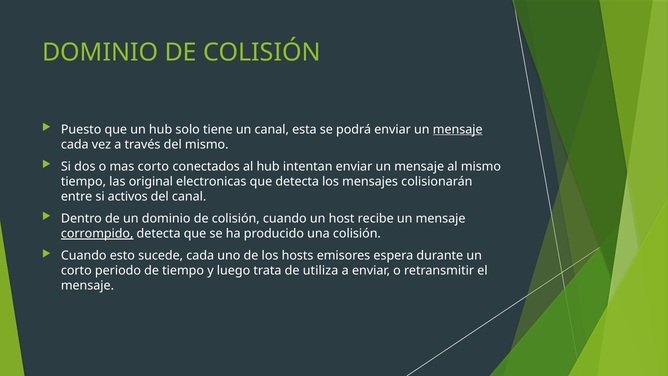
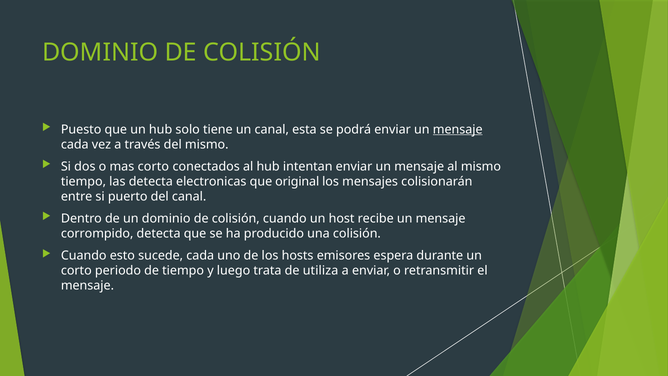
las original: original -> detecta
que detecta: detecta -> original
activos: activos -> puerto
corrompido underline: present -> none
